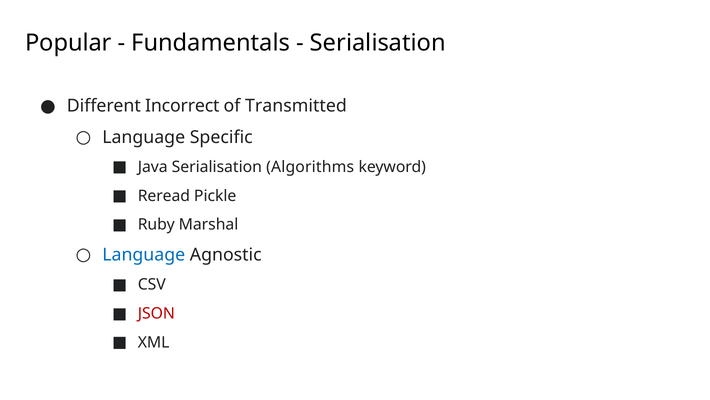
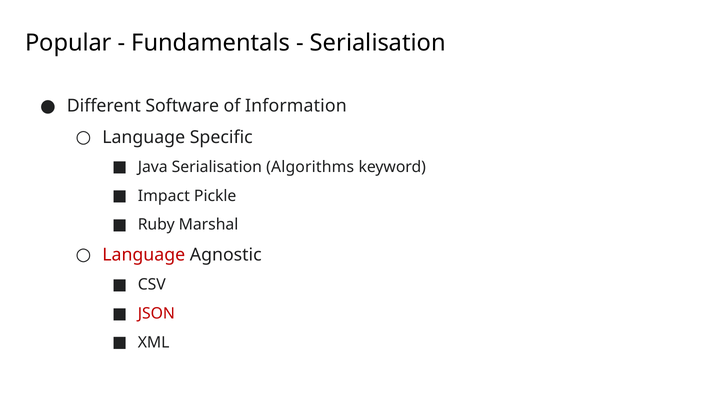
Incorrect: Incorrect -> Software
Transmitted: Transmitted -> Information
Reread: Reread -> Impact
Language at (144, 254) colour: blue -> red
